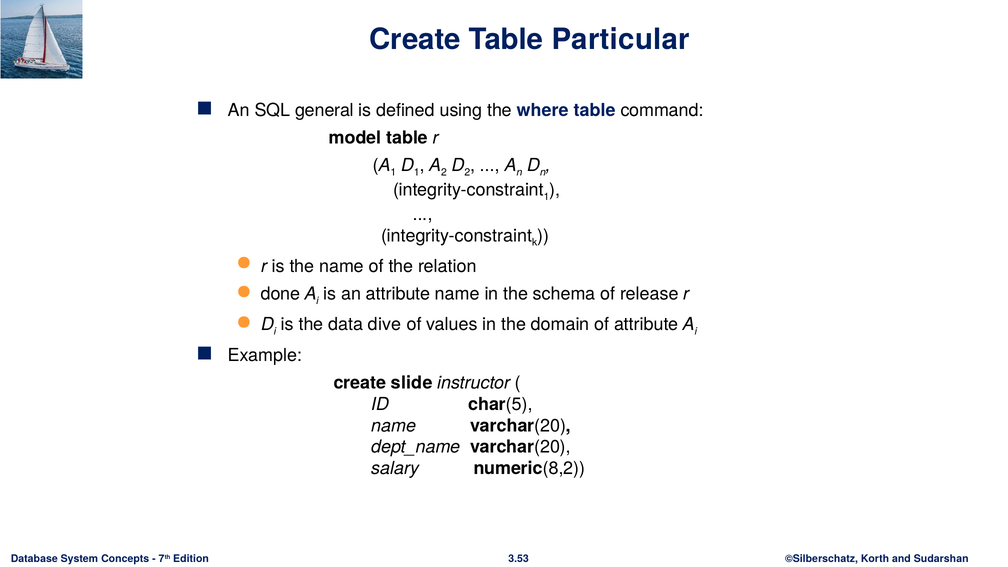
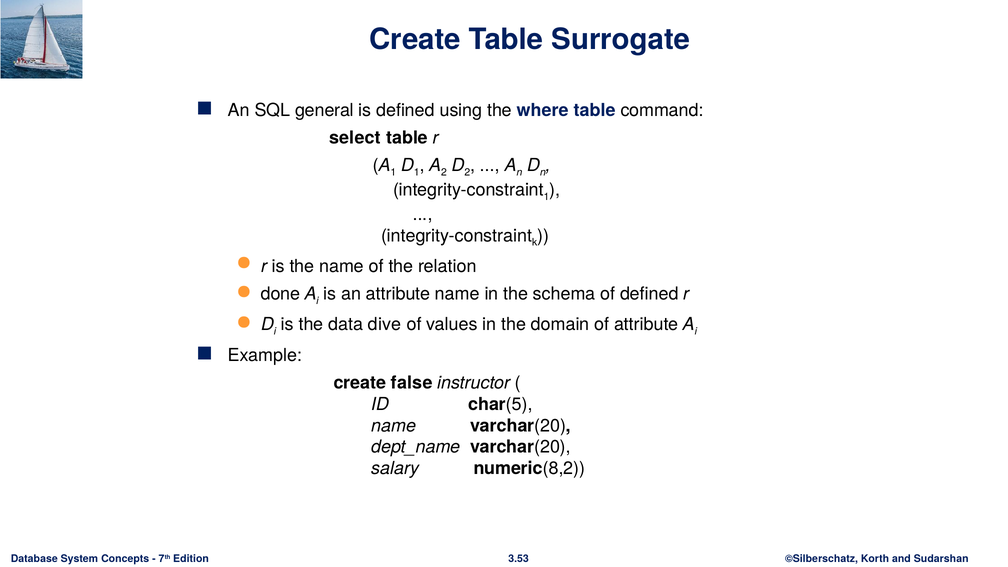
Particular: Particular -> Surrogate
model: model -> select
of release: release -> defined
slide: slide -> false
